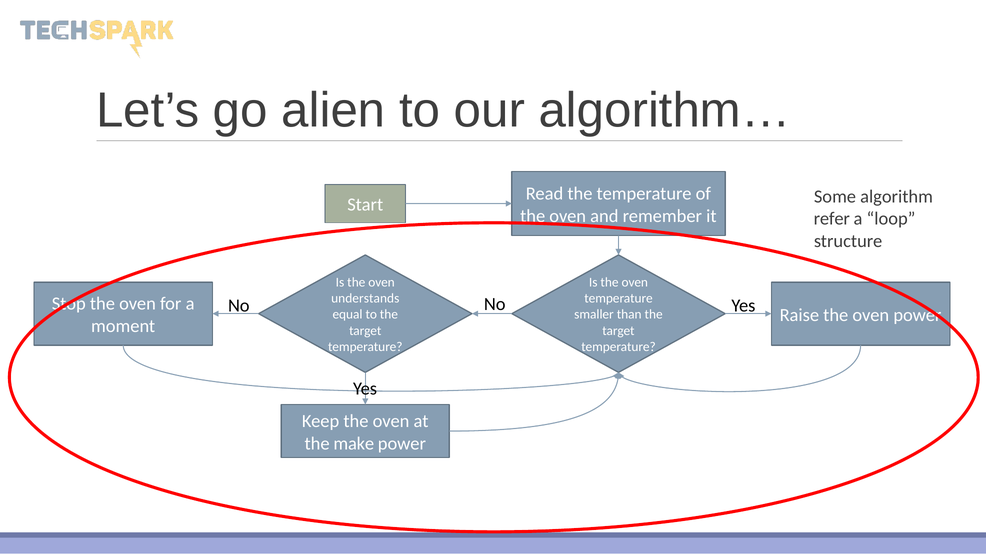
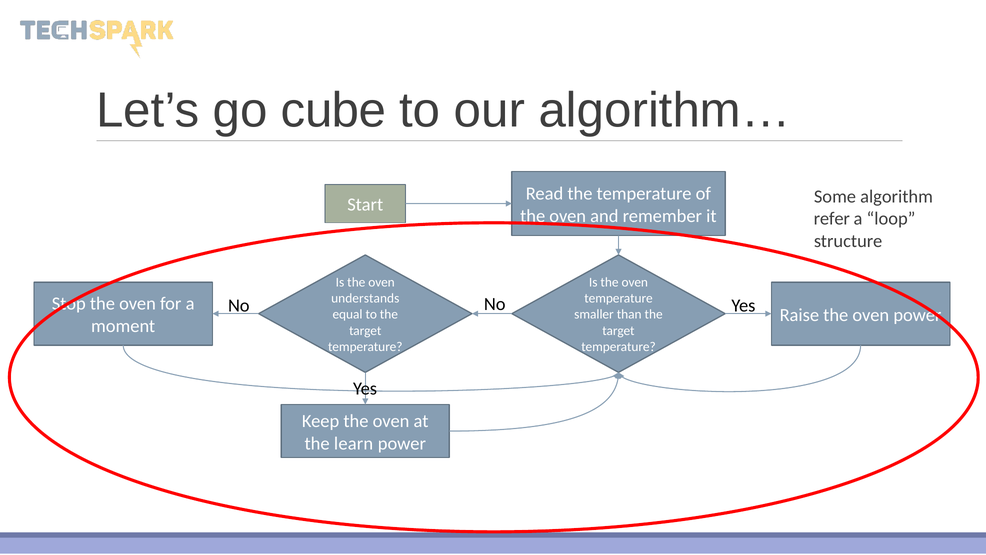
alien: alien -> cube
make: make -> learn
